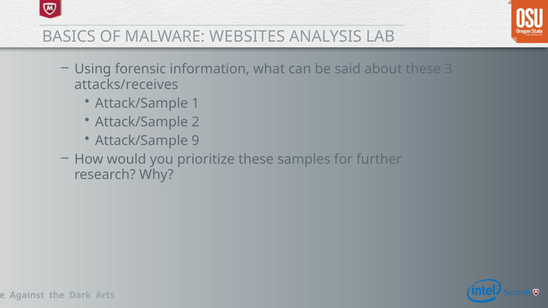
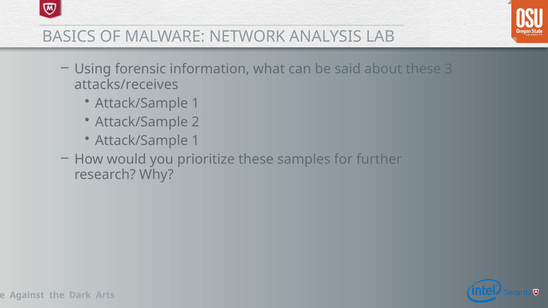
WEBSITES: WEBSITES -> NETWORK
9 at (195, 141): 9 -> 1
